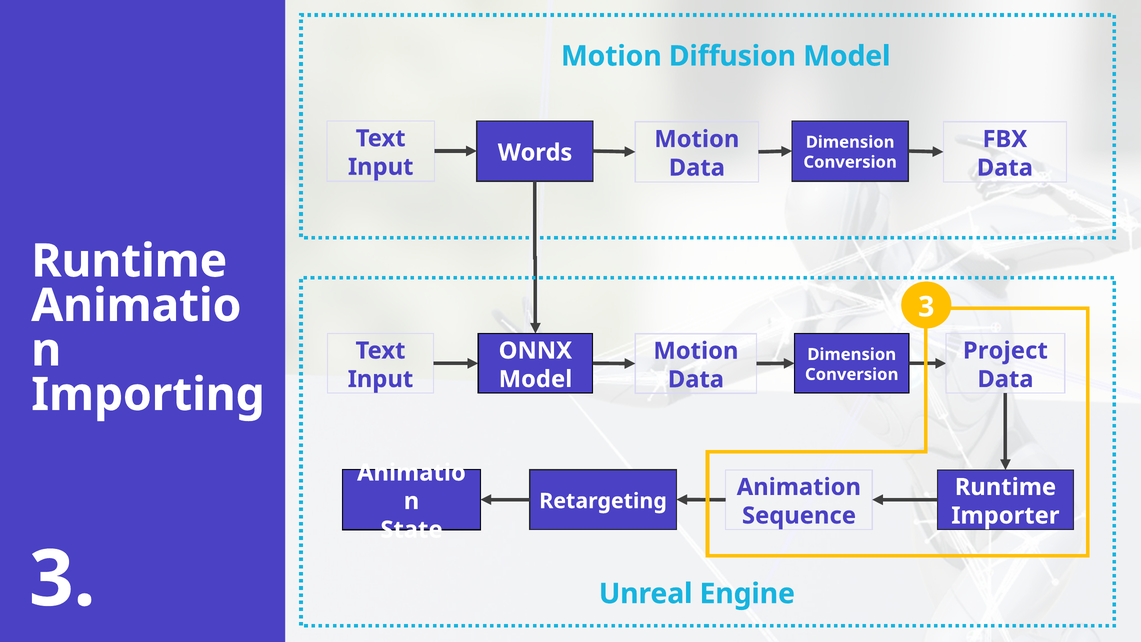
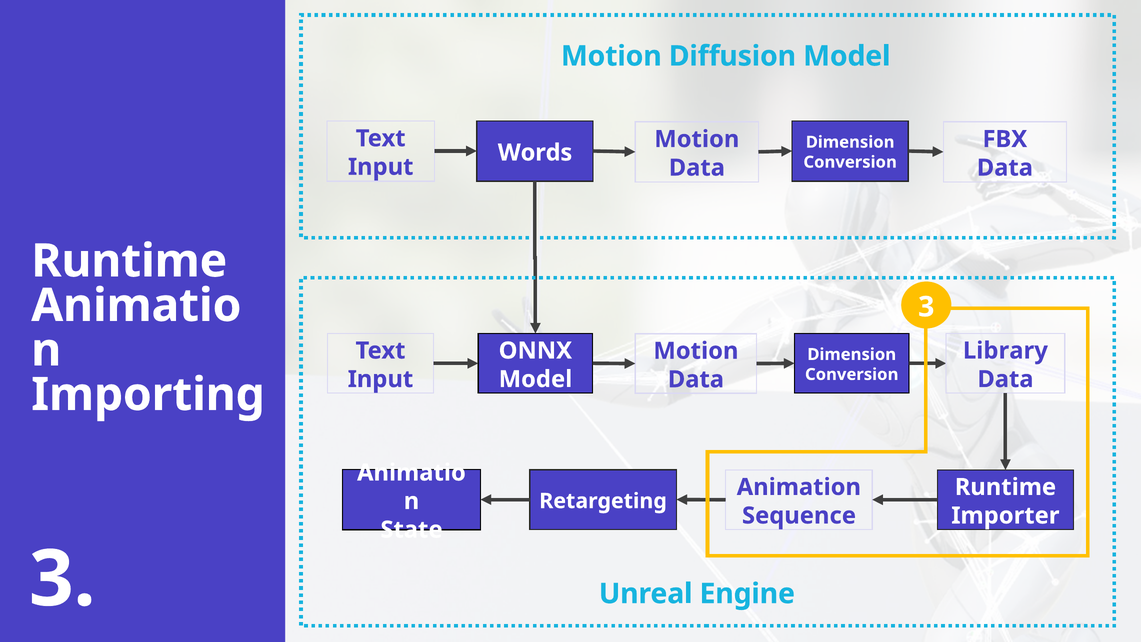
Project: Project -> Library
